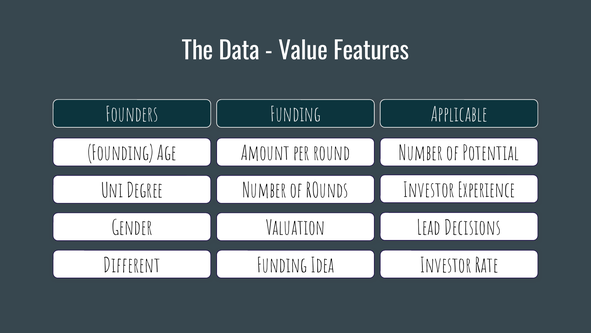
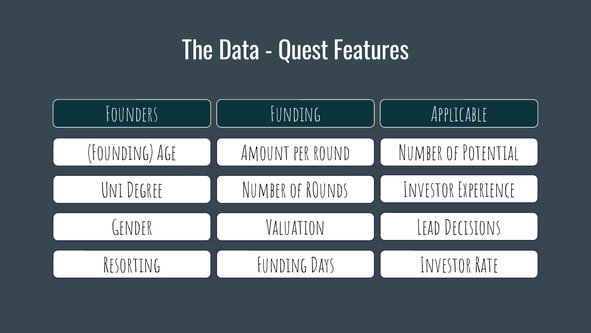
Value: Value -> Quest
Different: Different -> Resorting
Idea: Idea -> Days
